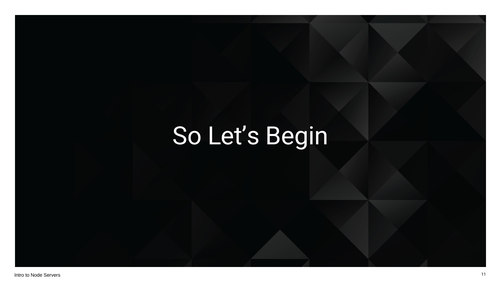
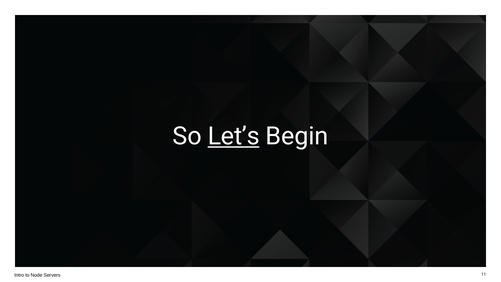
Let’s underline: none -> present
